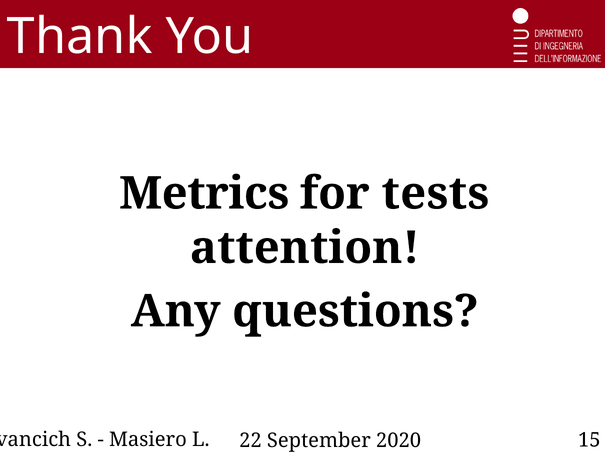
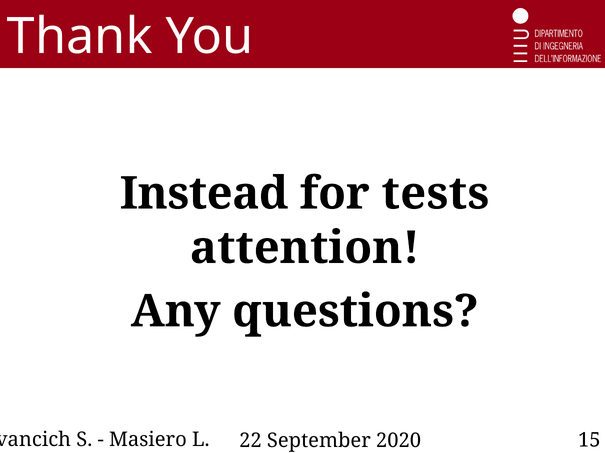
Metrics: Metrics -> Instead
